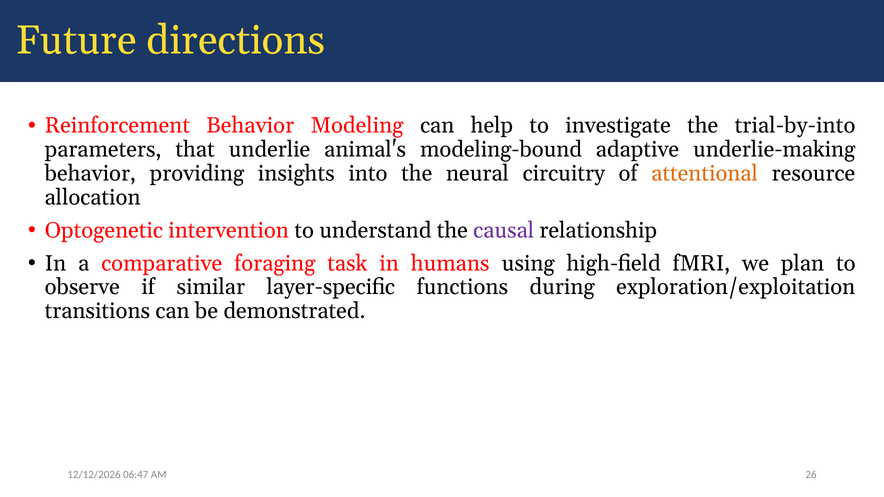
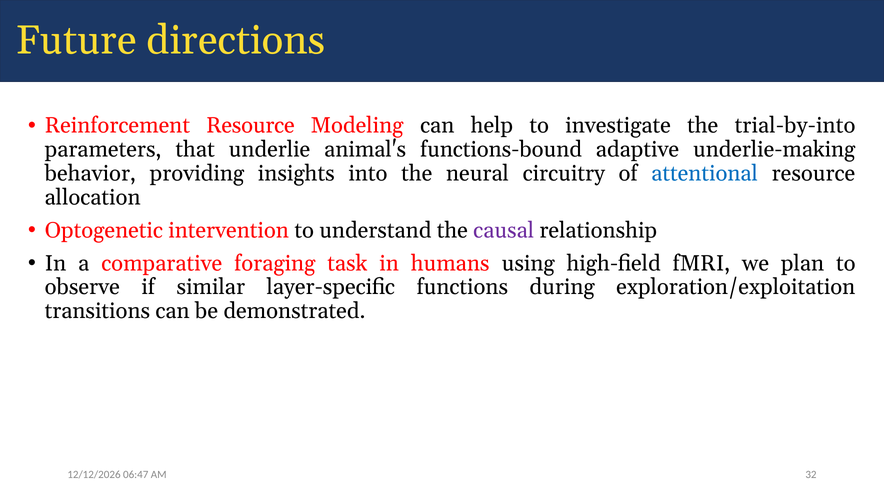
Reinforcement Behavior: Behavior -> Resource
modeling-bound: modeling-bound -> functions-bound
attentional colour: orange -> blue
26: 26 -> 32
